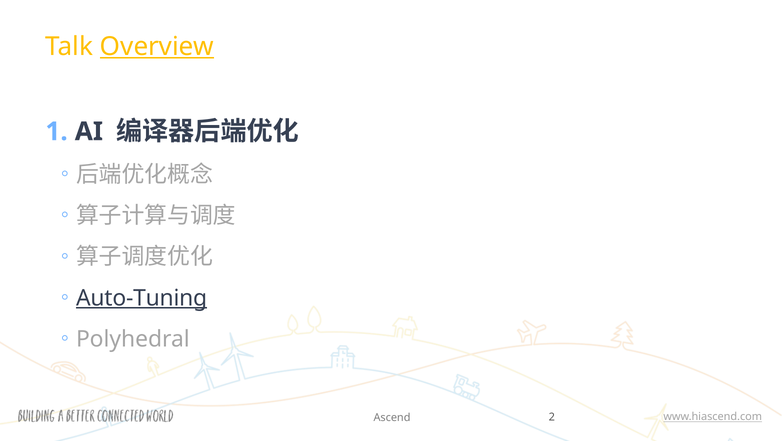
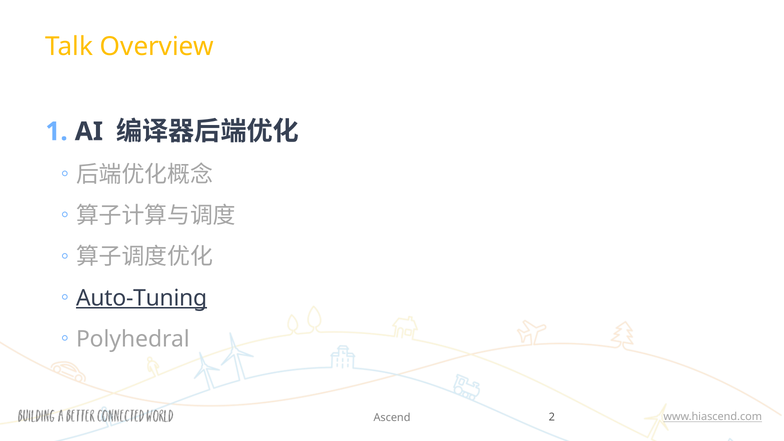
Overview underline: present -> none
